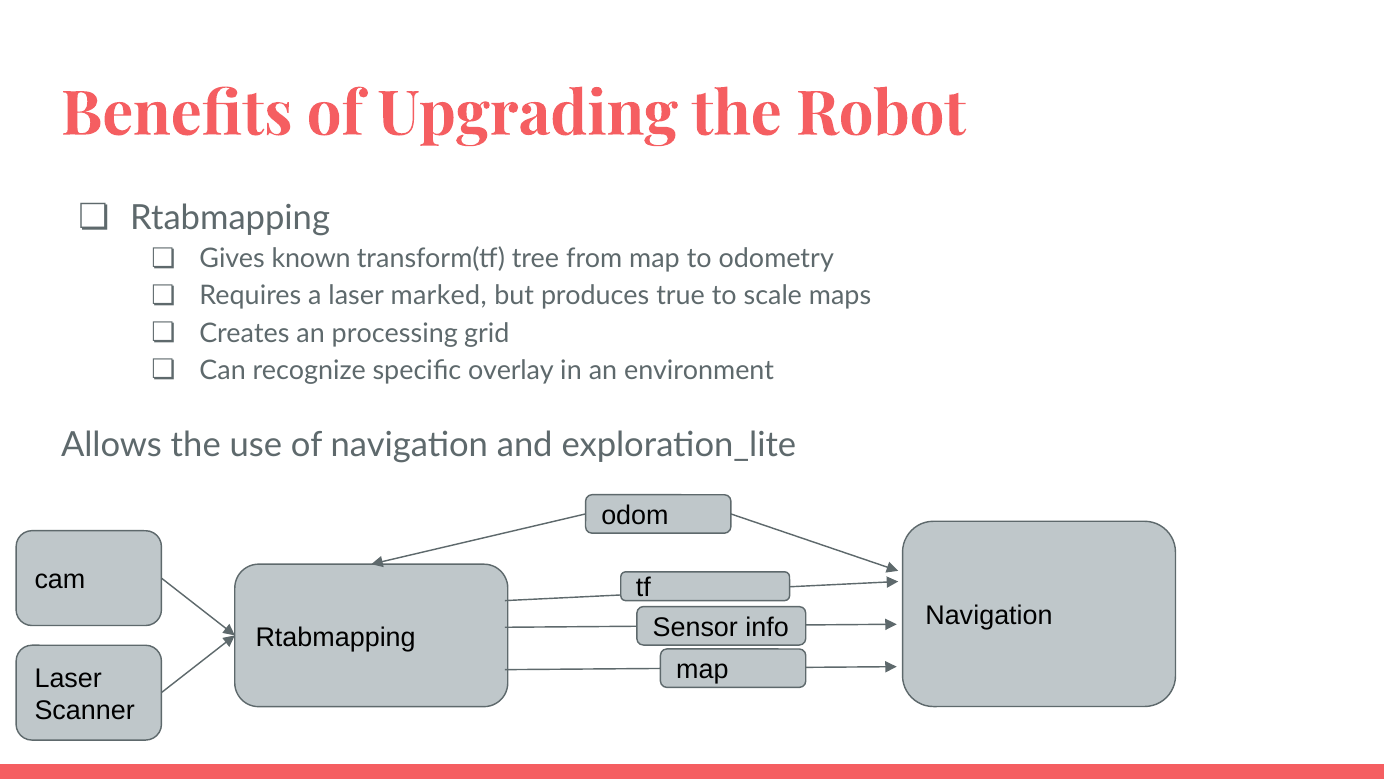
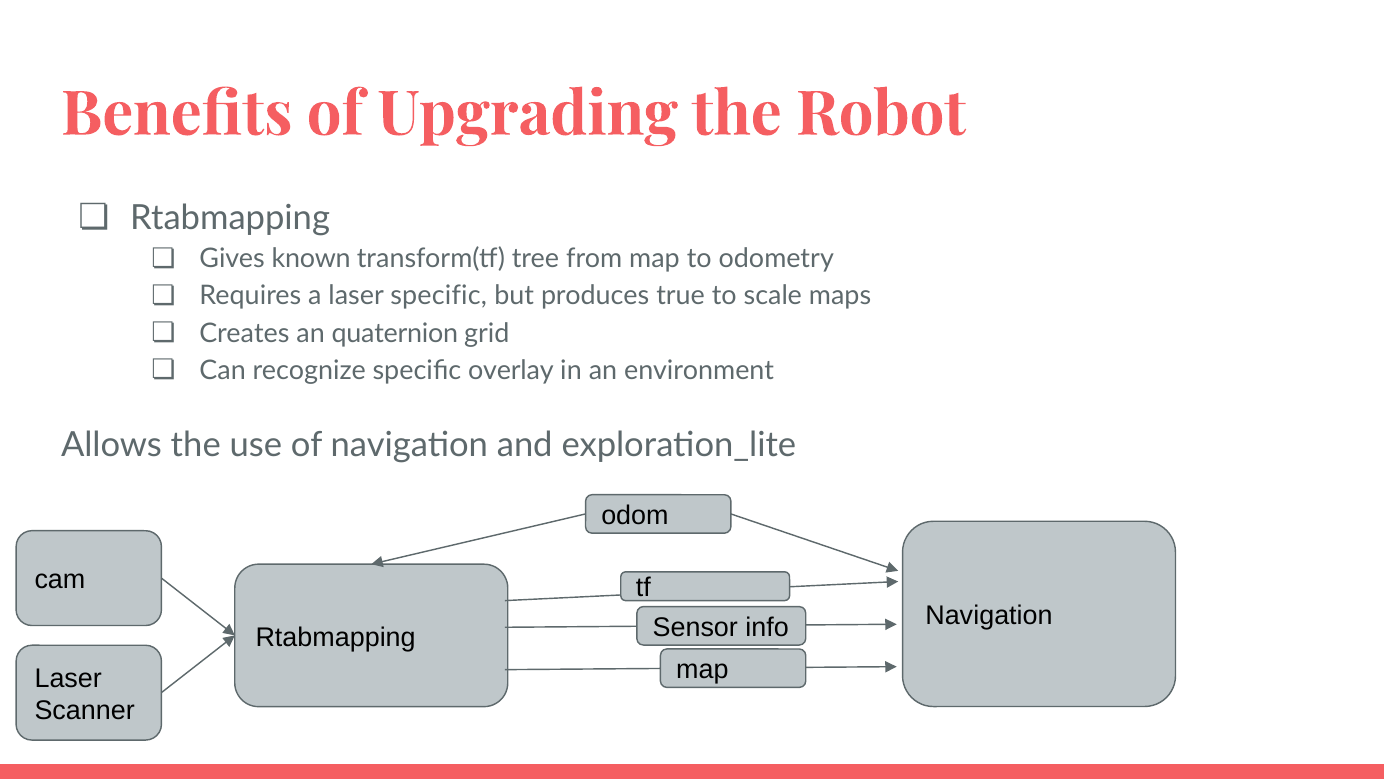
laser marked: marked -> specific
processing: processing -> quaternion
